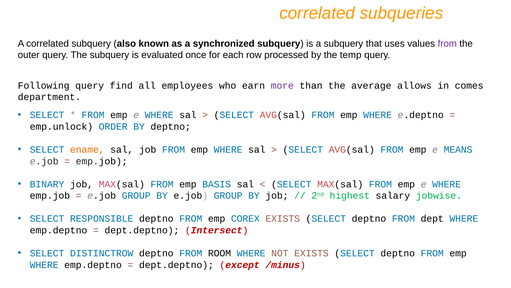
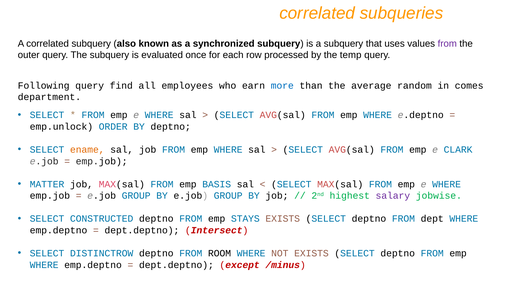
more colour: purple -> blue
allows: allows -> random
MEANS: MEANS -> CLARK
BINARY: BINARY -> MATTER
salary colour: black -> purple
RESPONSIBLE: RESPONSIBLE -> CONSTRUCTED
COREX: COREX -> STAYS
